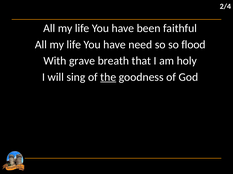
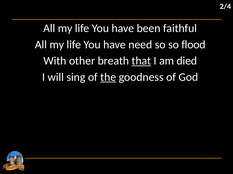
grave: grave -> other
that underline: none -> present
holy: holy -> died
